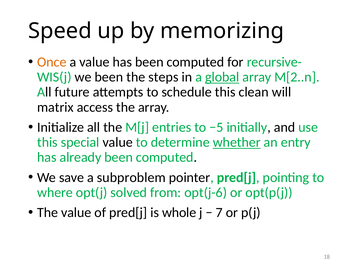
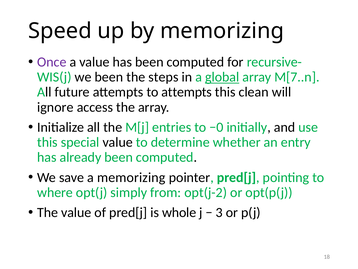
Once colour: orange -> purple
M[2..n: M[2..n -> M[7..n
to schedule: schedule -> attempts
matrix: matrix -> ignore
−5: −5 -> −0
whether underline: present -> none
a subproblem: subproblem -> memorizing
solved: solved -> simply
opt(j-6: opt(j-6 -> opt(j-2
7: 7 -> 3
